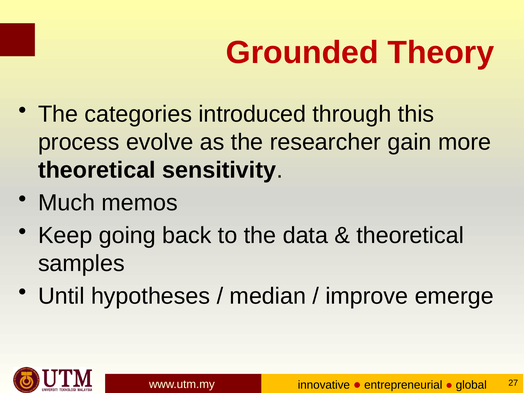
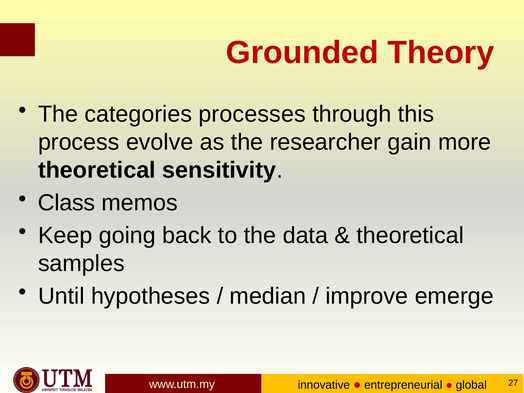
introduced: introduced -> processes
Much: Much -> Class
